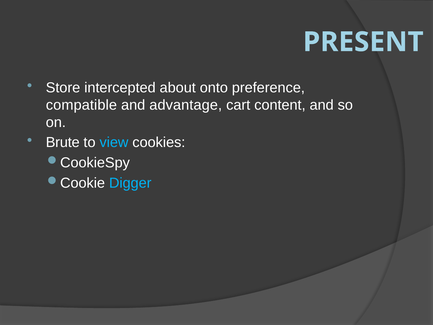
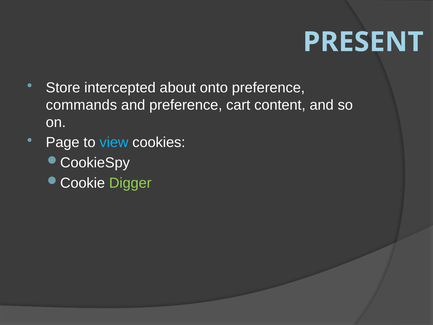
compatible: compatible -> commands
and advantage: advantage -> preference
Brute: Brute -> Page
Digger colour: light blue -> light green
